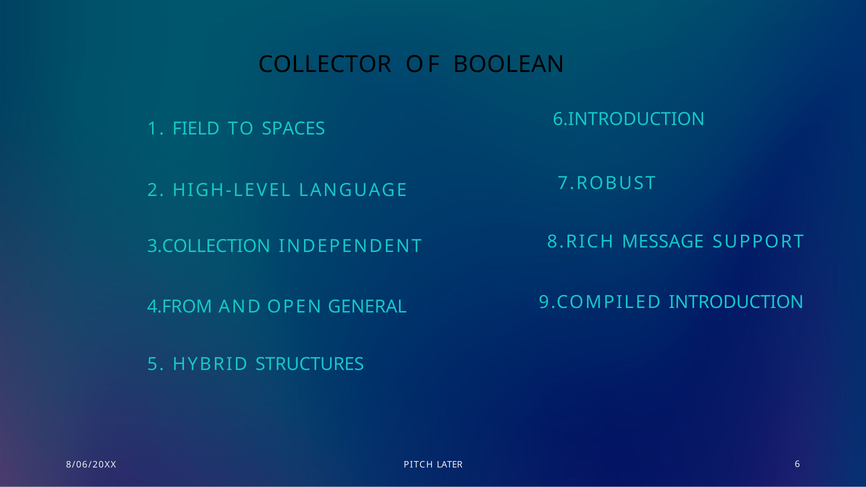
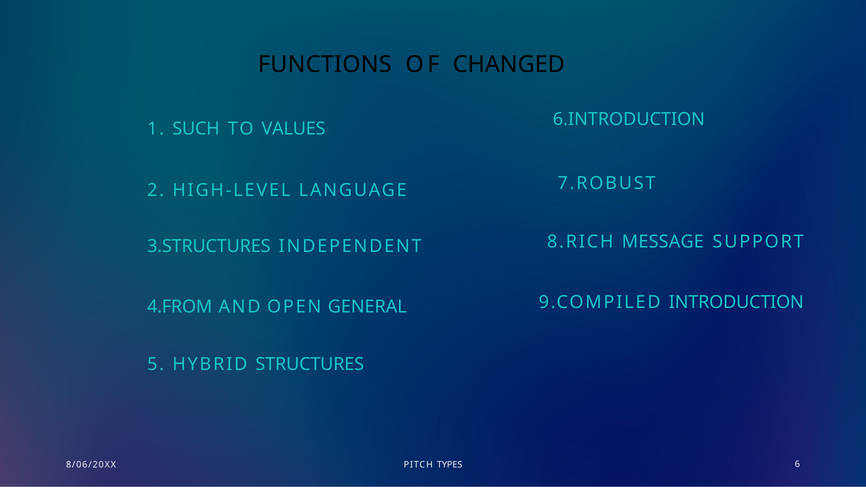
COLLECTOR: COLLECTOR -> FUNCTIONS
BOOLEAN: BOOLEAN -> CHANGED
FIELD: FIELD -> SUCH
SPACES: SPACES -> VALUES
3.COLLECTION: 3.COLLECTION -> 3.STRUCTURES
LATER: LATER -> TYPES
